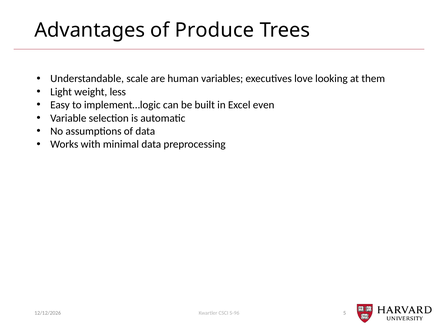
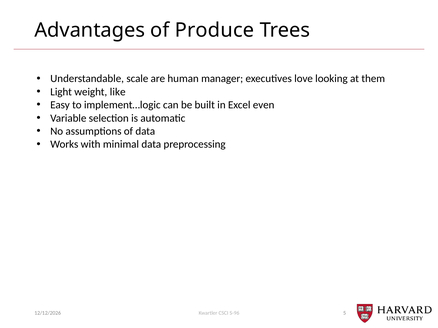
variables: variables -> manager
less: less -> like
